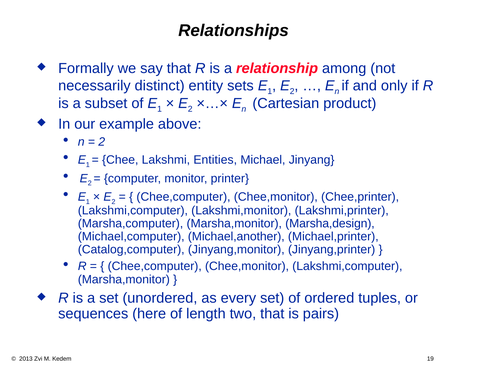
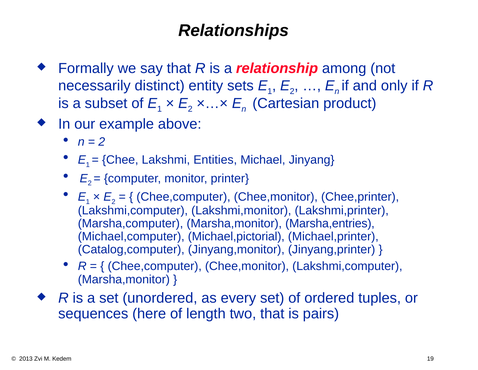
Marsha,design: Marsha,design -> Marsha,entries
Michael,another: Michael,another -> Michael,pictorial
